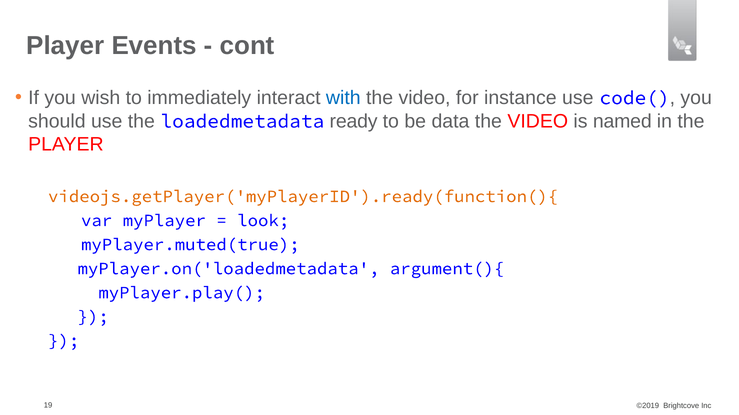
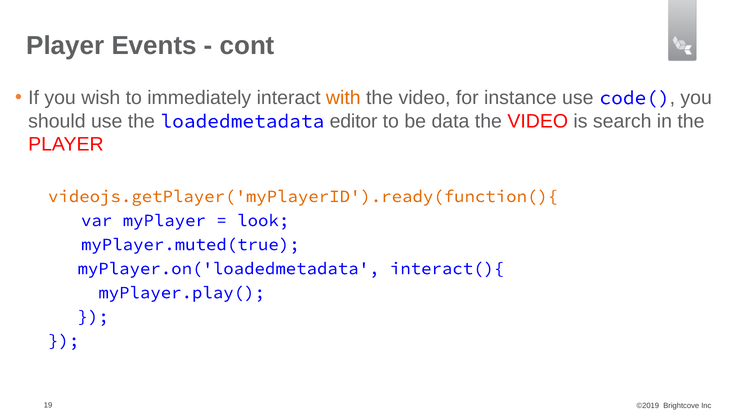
with colour: blue -> orange
ready: ready -> editor
named: named -> search
argument(){: argument(){ -> interact(){
